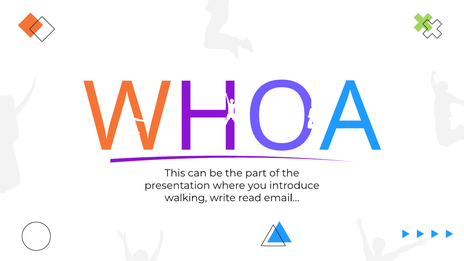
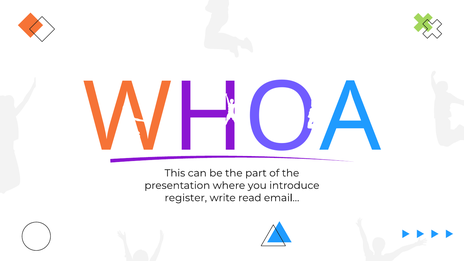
walking: walking -> register
